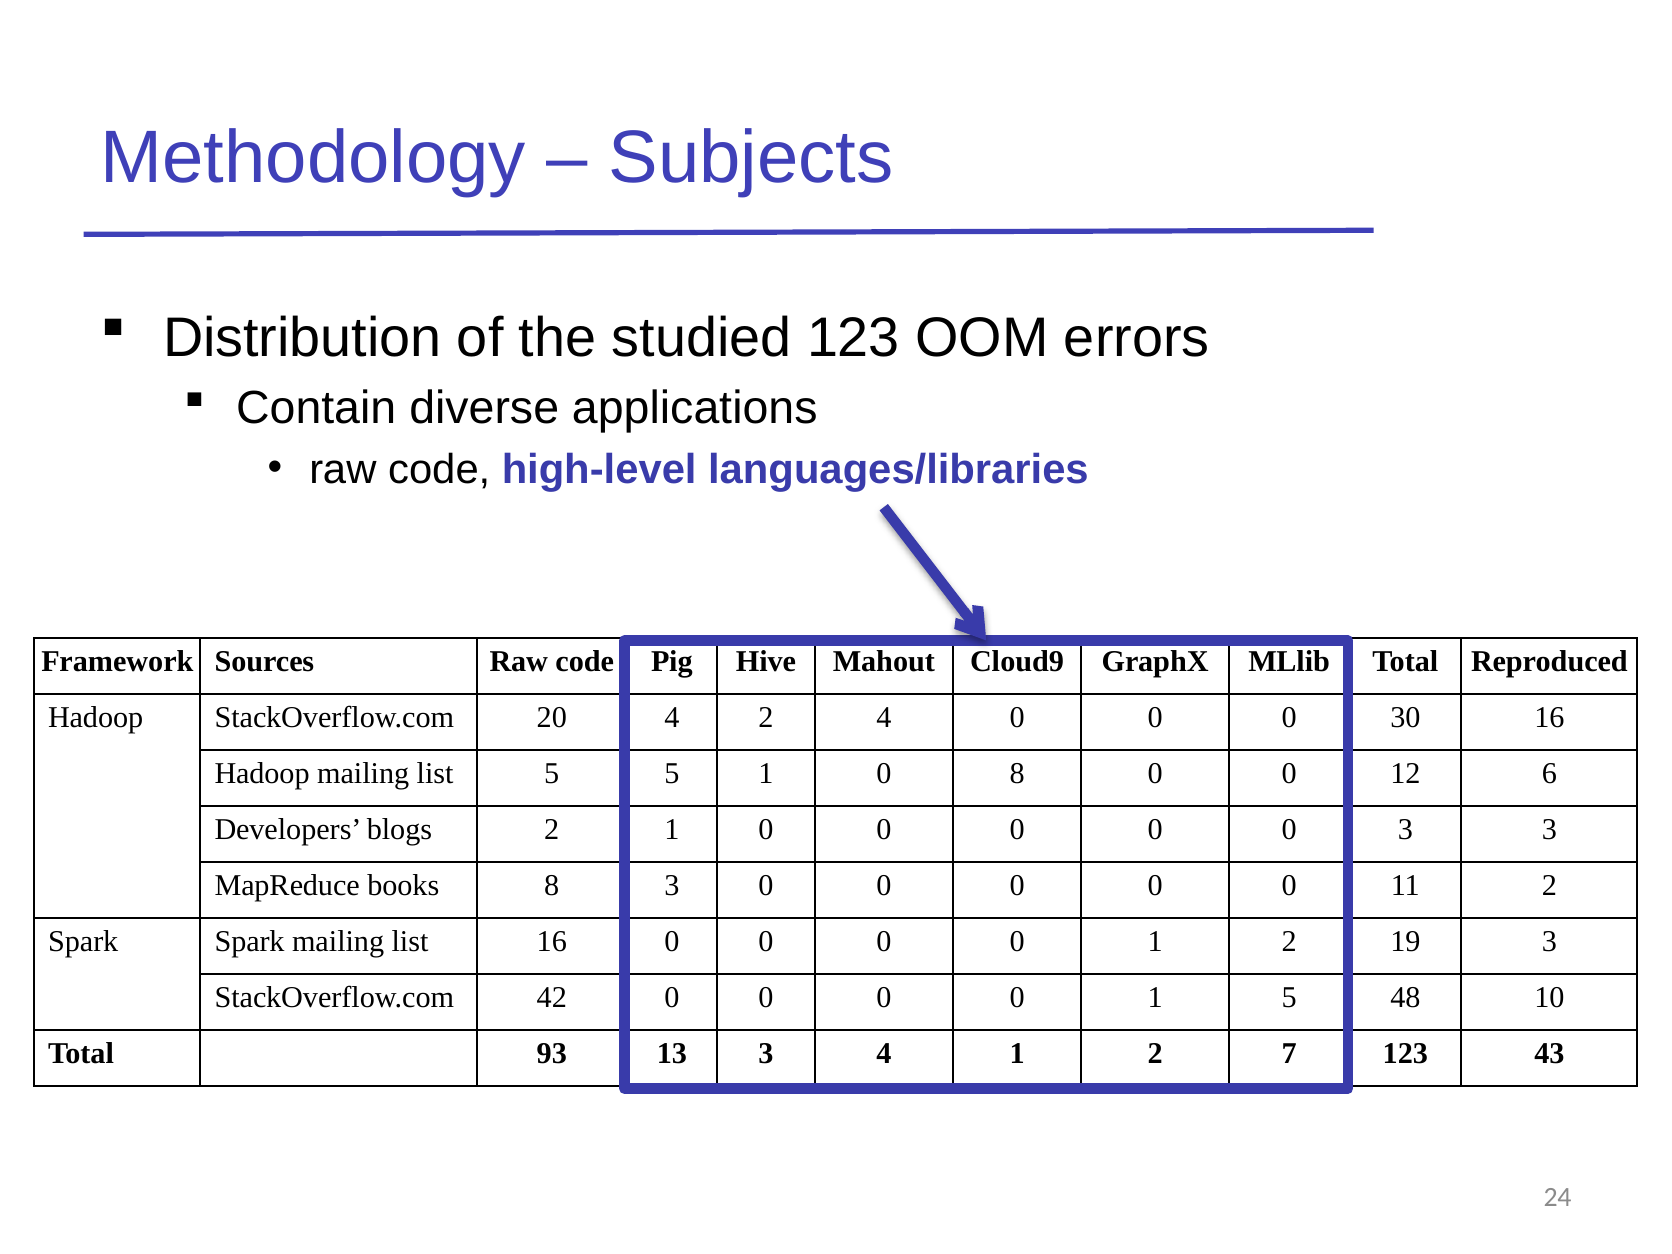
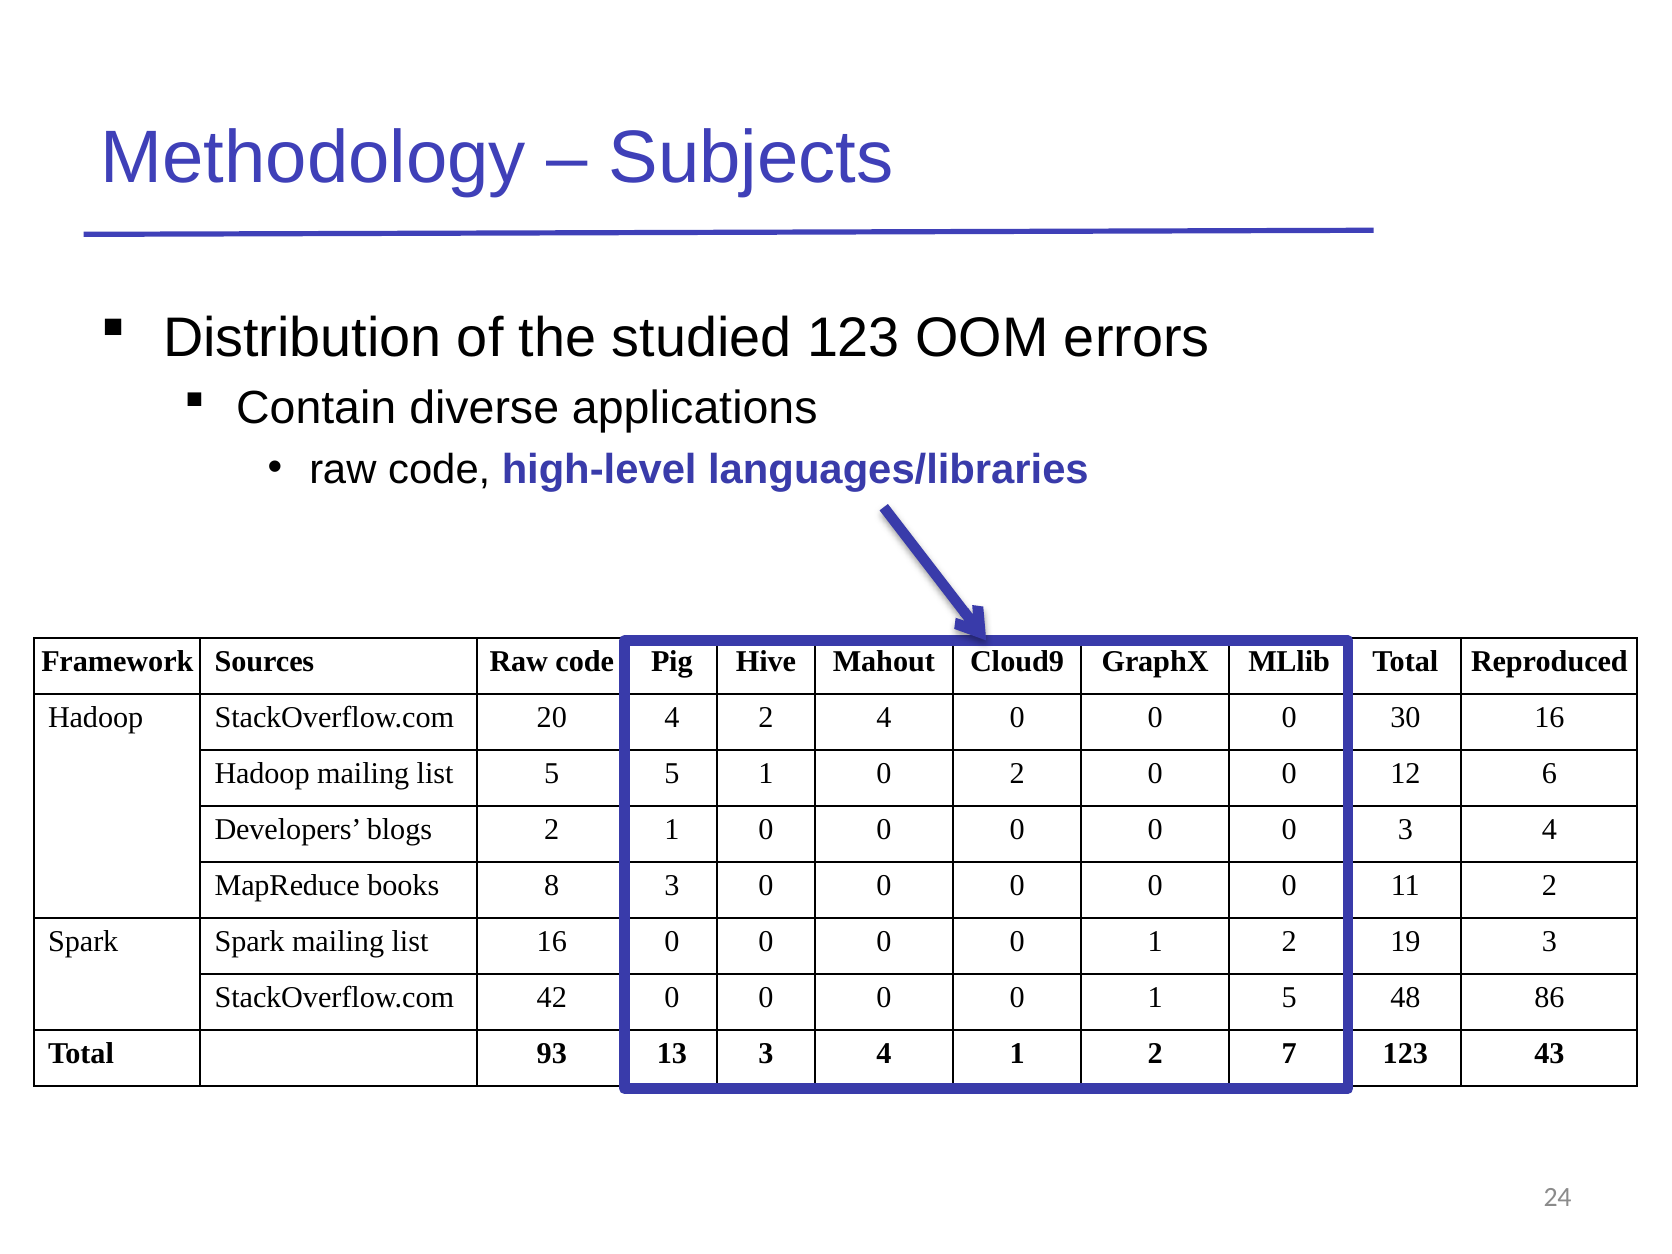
0 8: 8 -> 2
0 3 3: 3 -> 4
10: 10 -> 86
